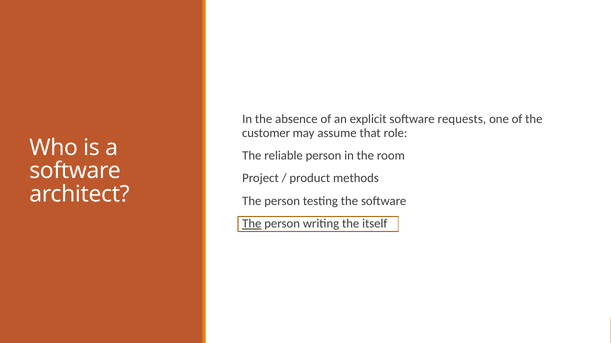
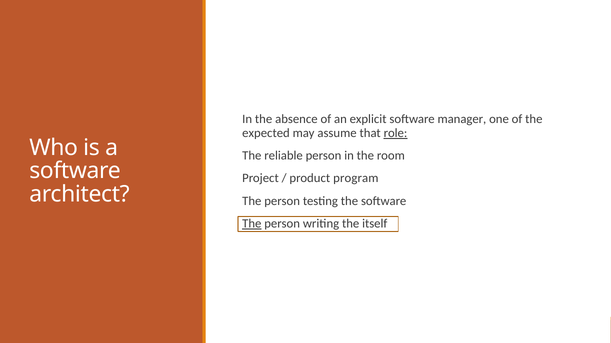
requests: requests -> manager
customer: customer -> expected
role underline: none -> present
methods: methods -> program
